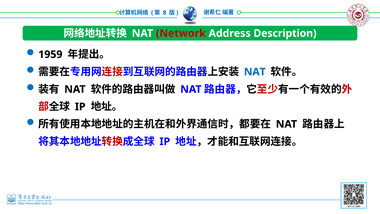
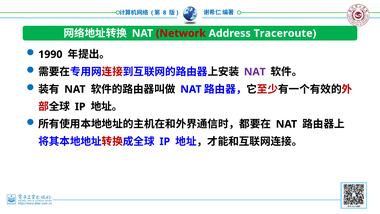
Description: Description -> Traceroute
1959: 1959 -> 1990
NAT at (255, 72) colour: blue -> purple
